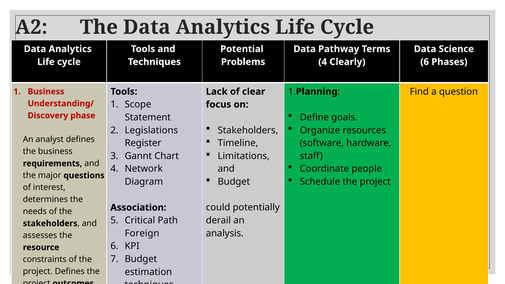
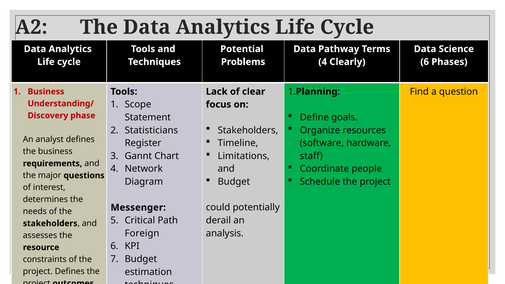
Legislations: Legislations -> Statisticians
Association: Association -> Messenger
